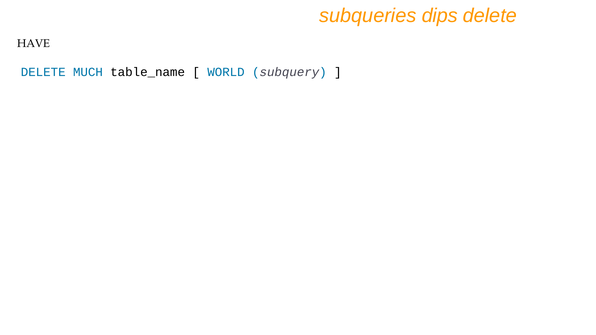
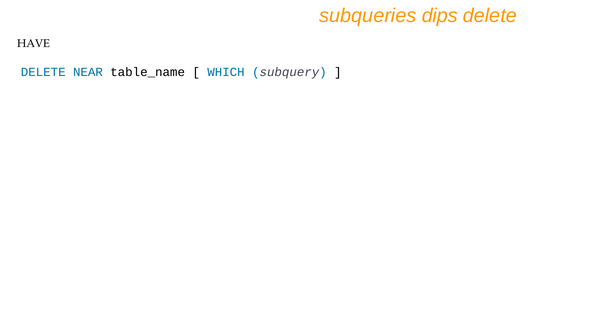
MUCH: MUCH -> NEAR
WORLD: WORLD -> WHICH
